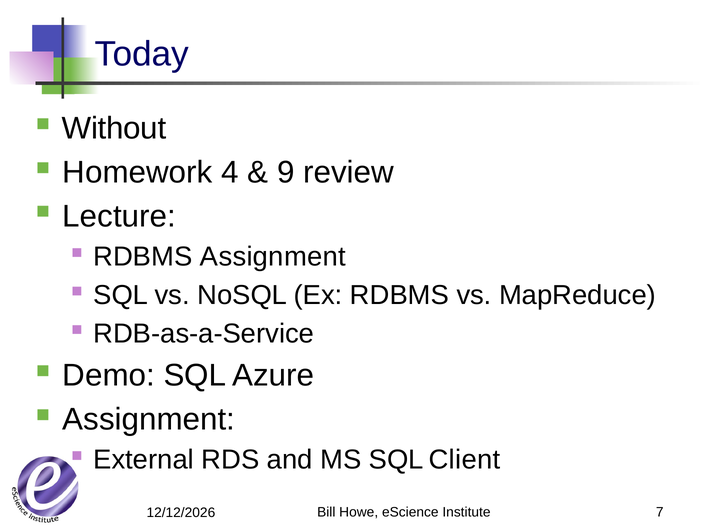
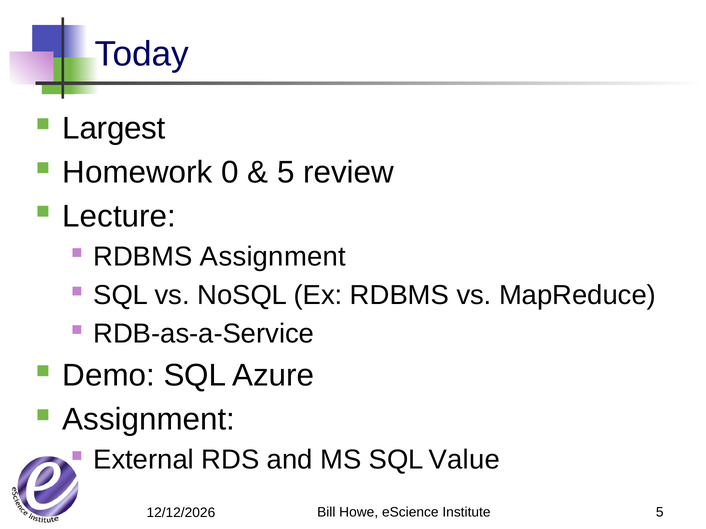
Without: Without -> Largest
4: 4 -> 0
9 at (286, 172): 9 -> 5
Client: Client -> Value
Institute 7: 7 -> 5
